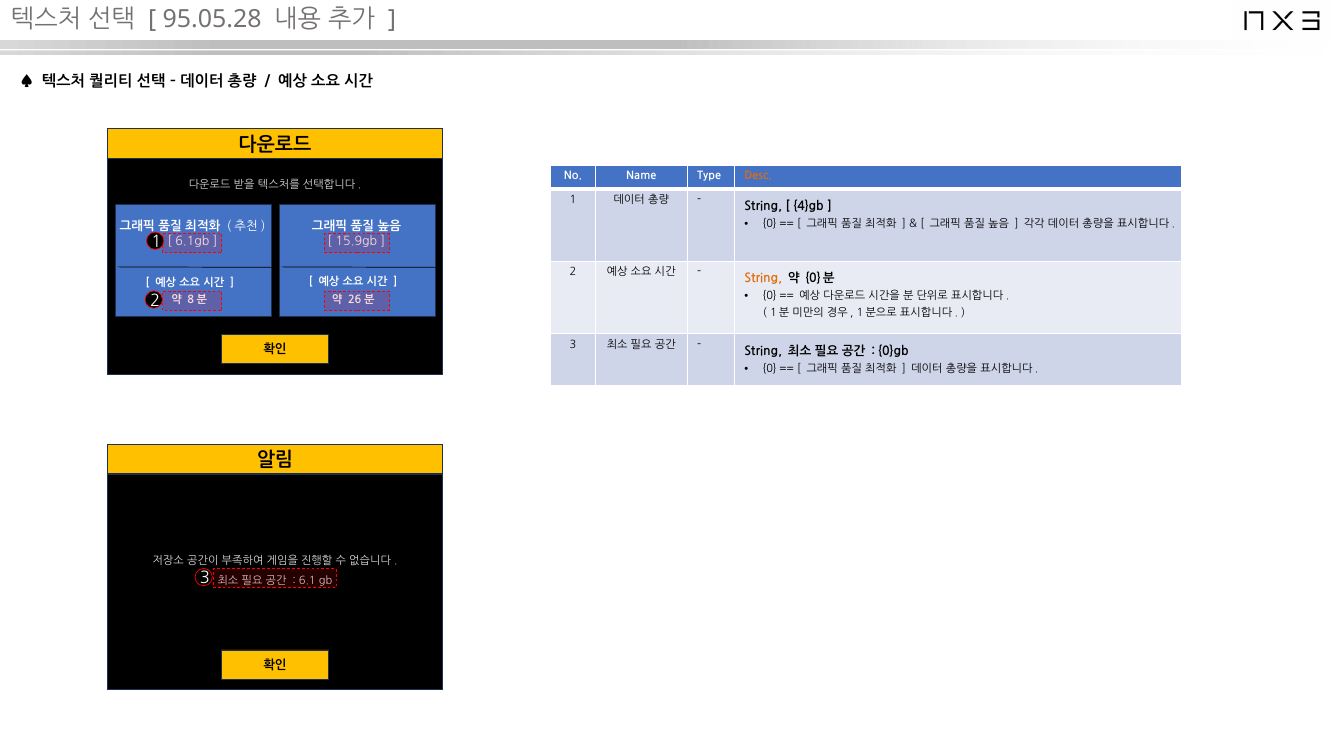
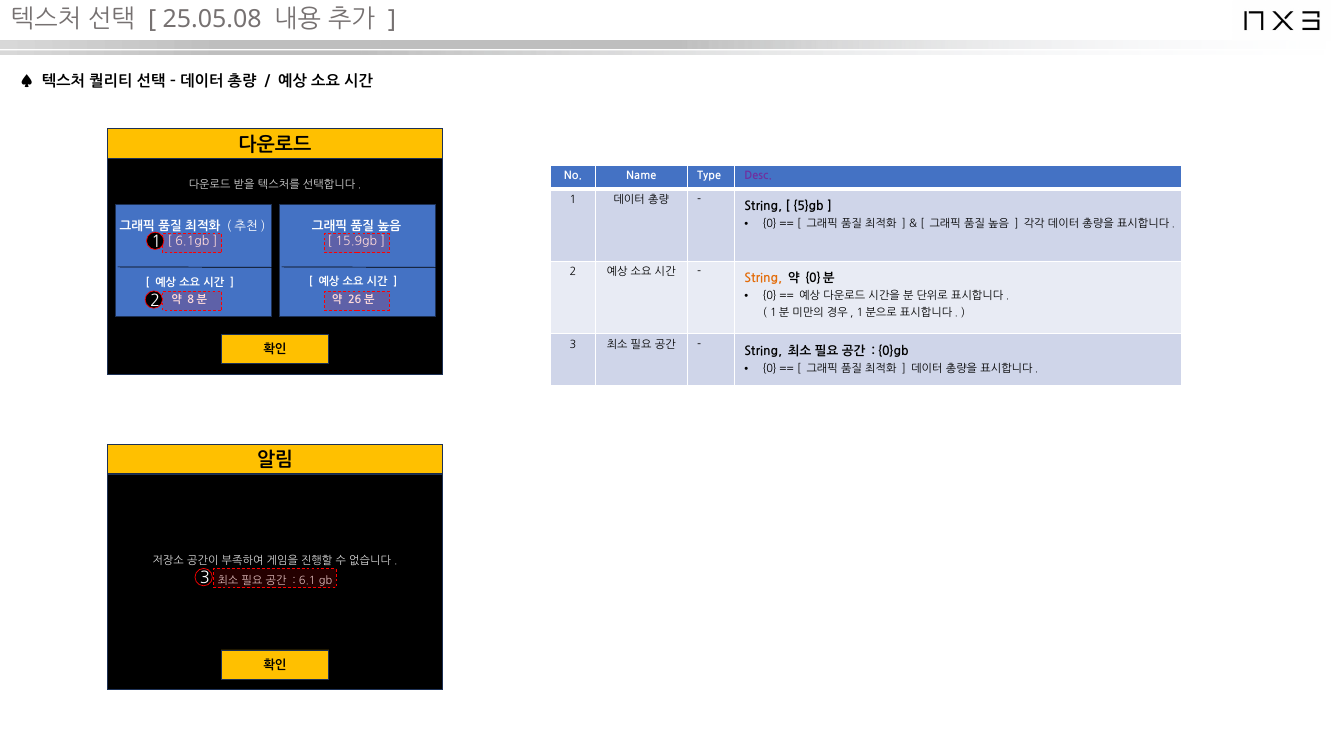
95.05.28: 95.05.28 -> 25.05.08
Desc colour: orange -> purple
4}gb: 4}gb -> 5}gb
